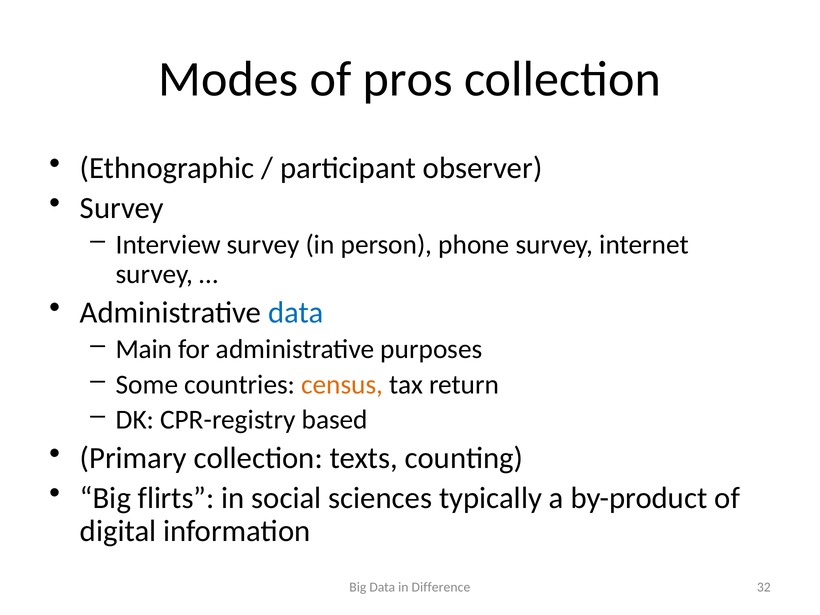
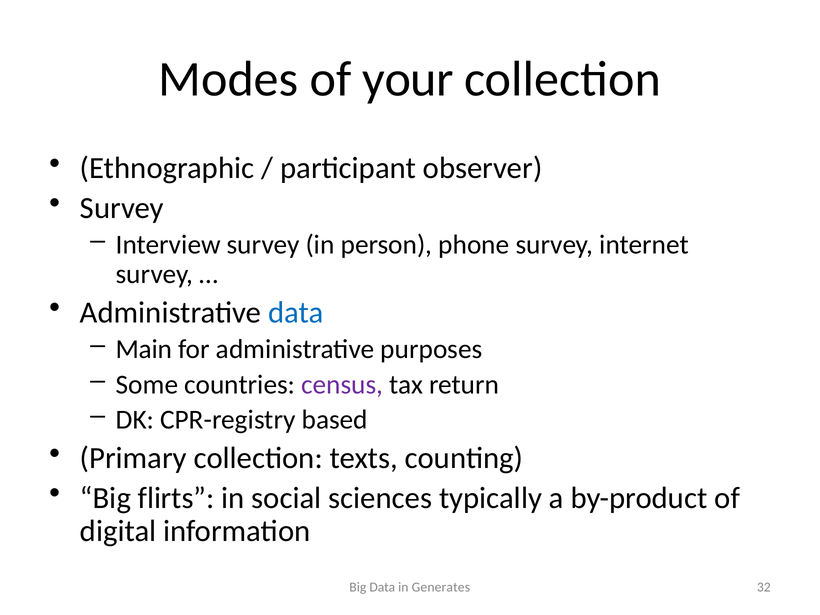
pros: pros -> your
census colour: orange -> purple
Difference: Difference -> Generates
